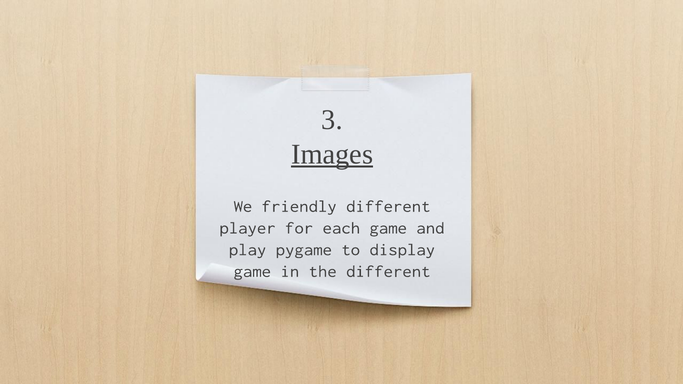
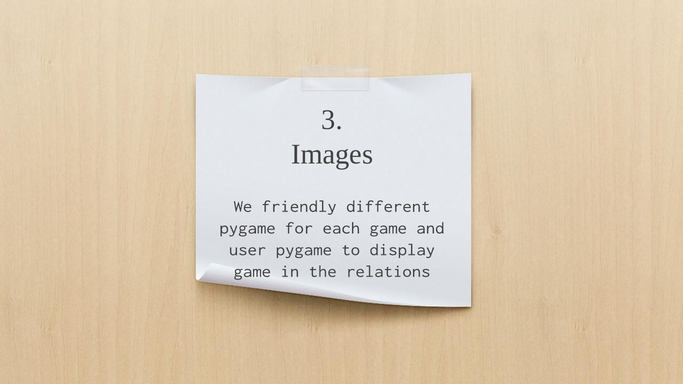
Images underline: present -> none
player at (248, 228): player -> pygame
play: play -> user
the different: different -> relations
